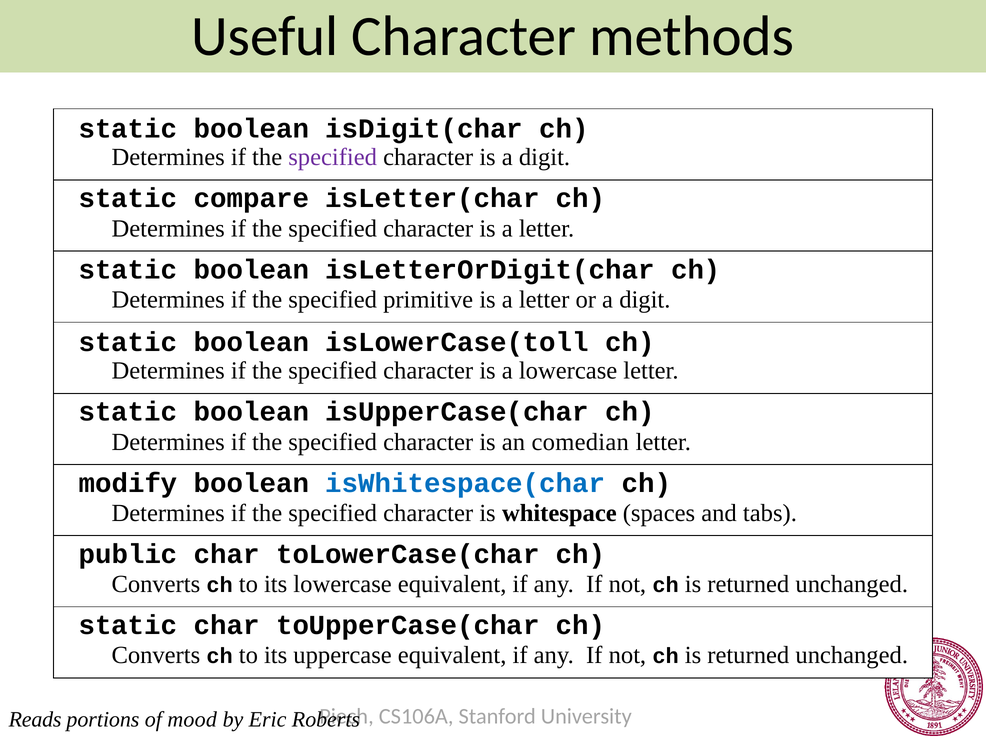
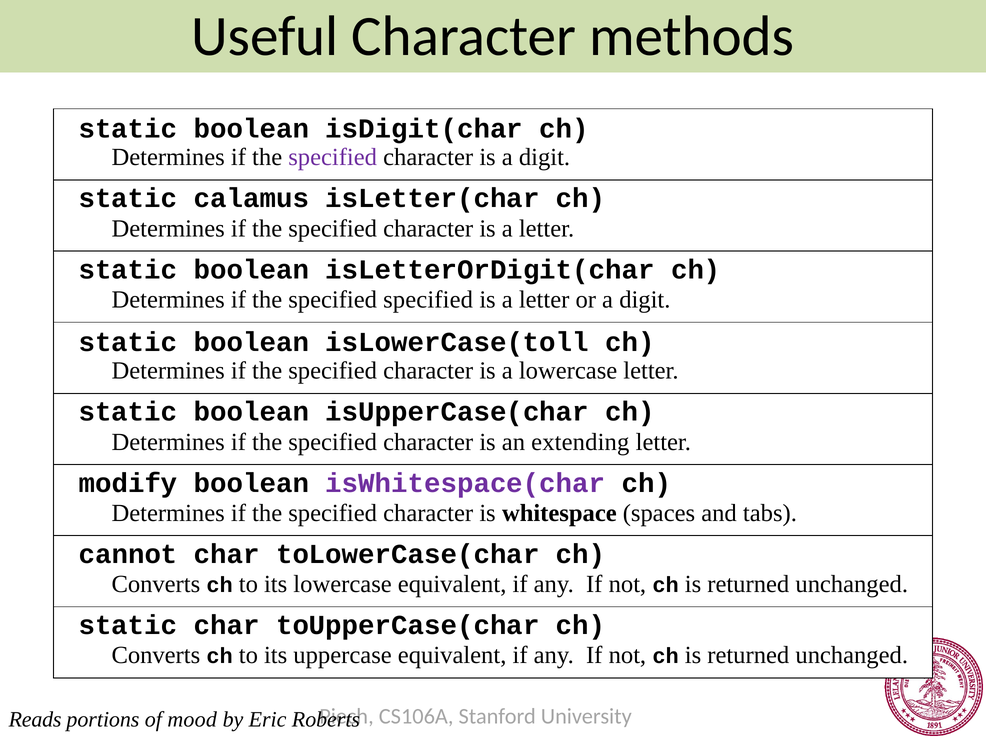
compare: compare -> calamus
specified primitive: primitive -> specified
comedian: comedian -> extending
isWhitespace(char colour: blue -> purple
public: public -> cannot
